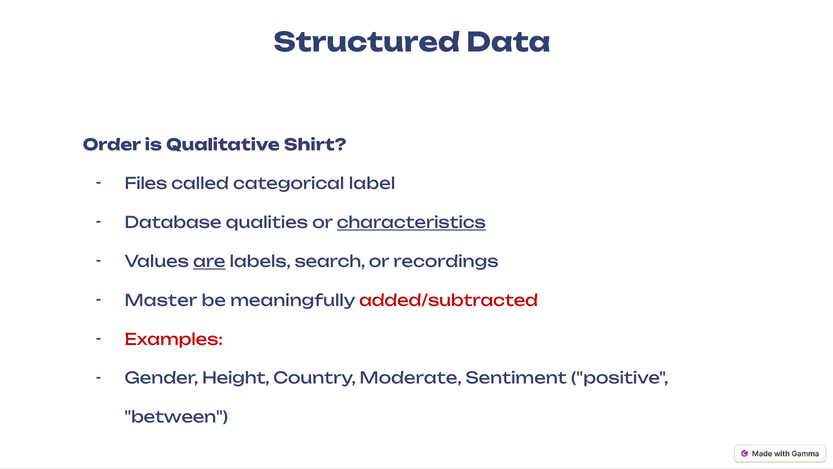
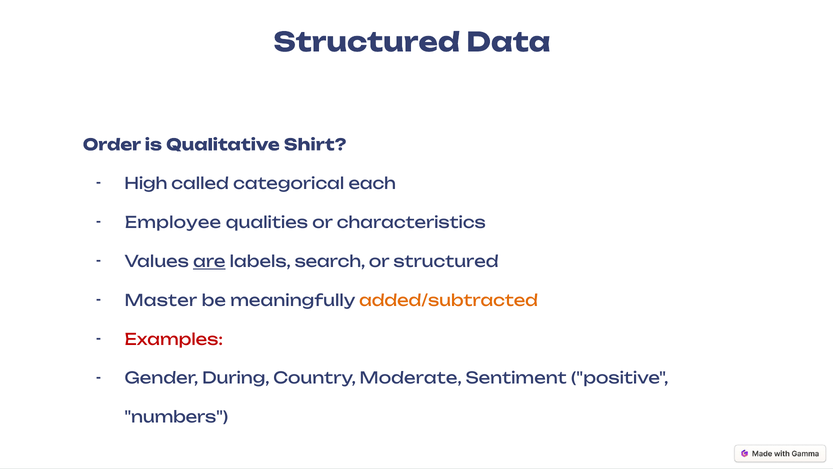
Files: Files -> High
label: label -> each
Database: Database -> Employee
characteristics underline: present -> none
or recordings: recordings -> structured
added/subtracted colour: red -> orange
Height: Height -> During
between: between -> numbers
